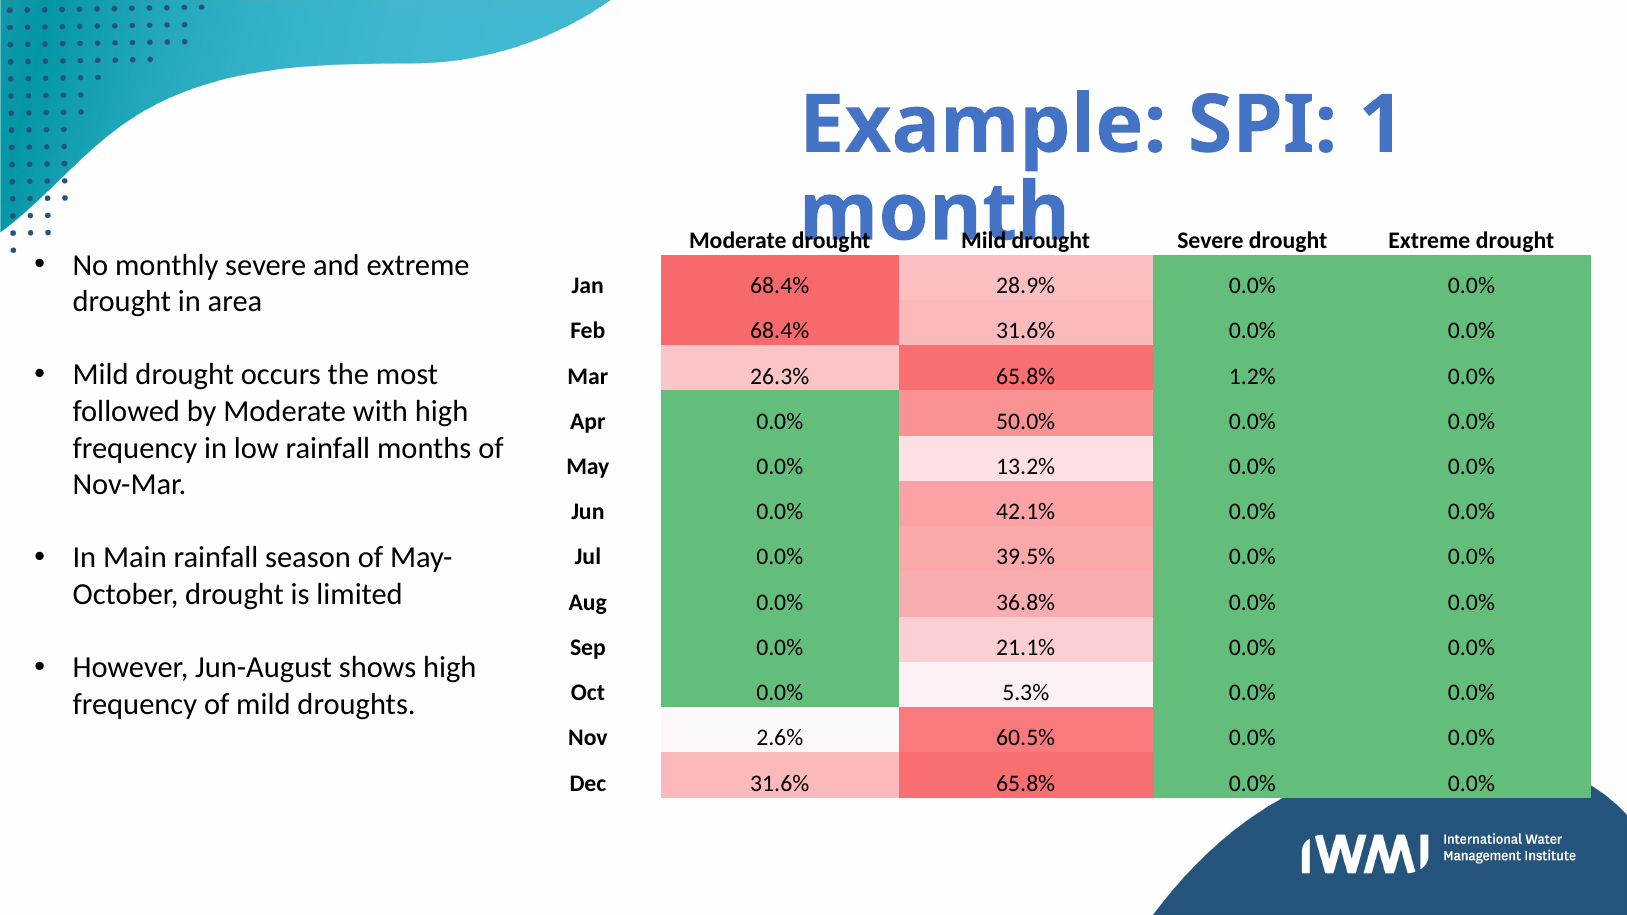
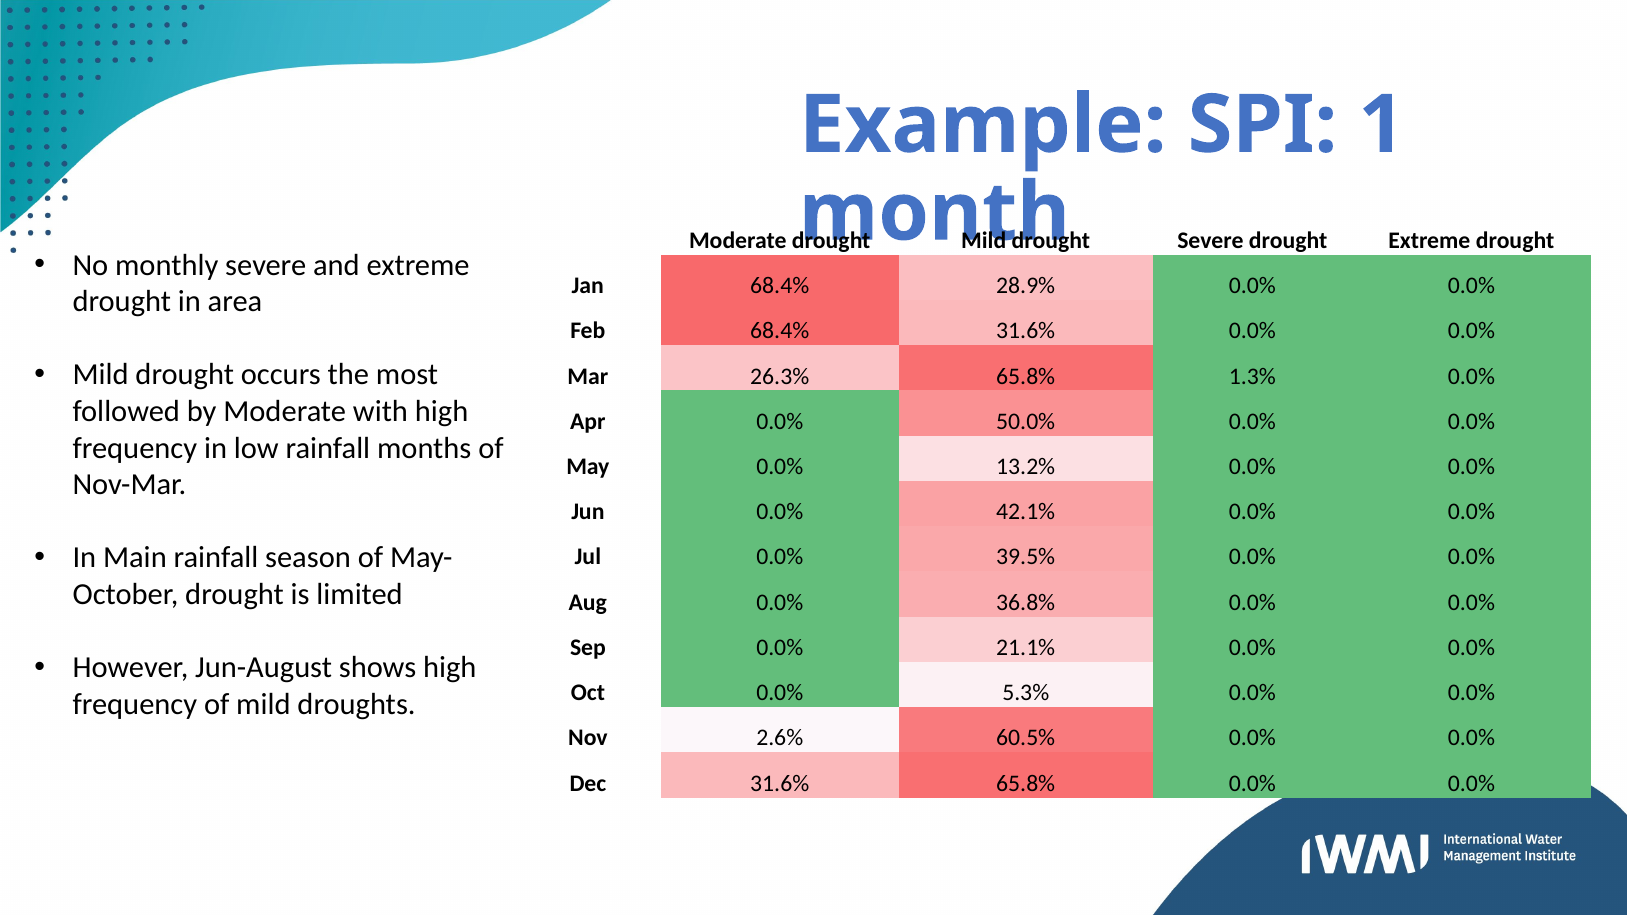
1.2%: 1.2% -> 1.3%
